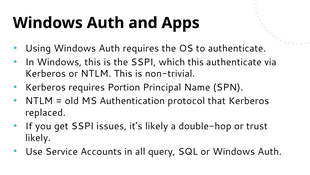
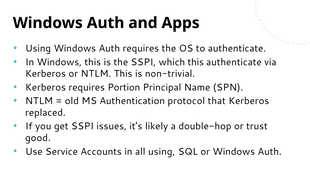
likely at (38, 137): likely -> good
all query: query -> using
